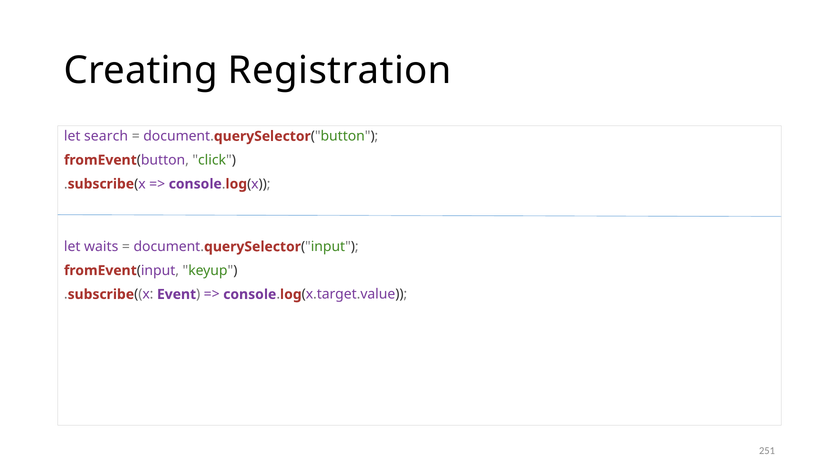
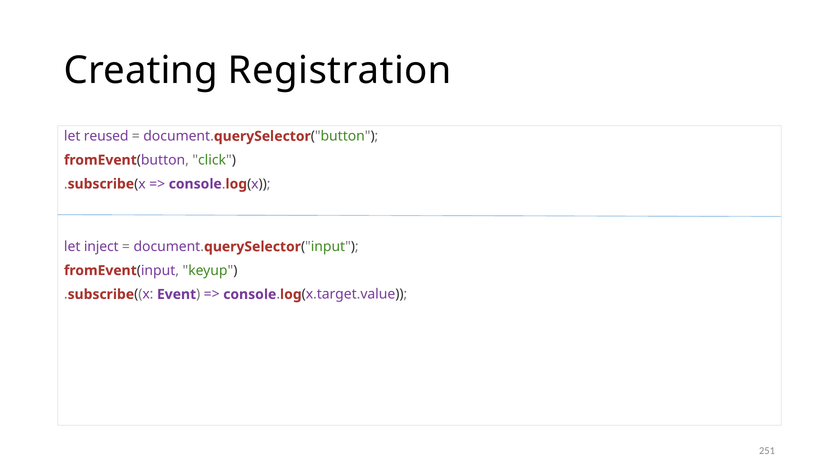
search: search -> reused
waits: waits -> inject
